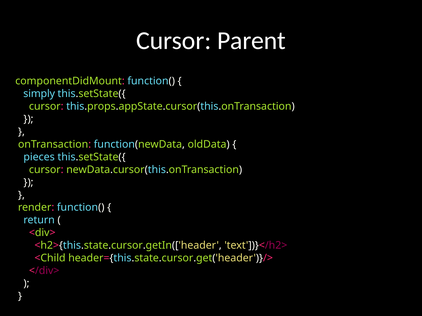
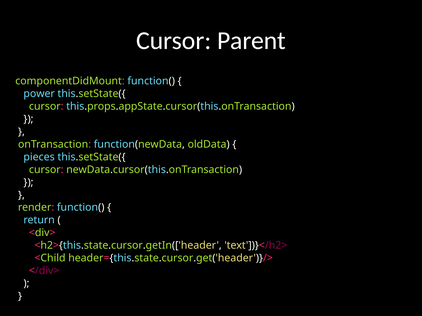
simply: simply -> power
